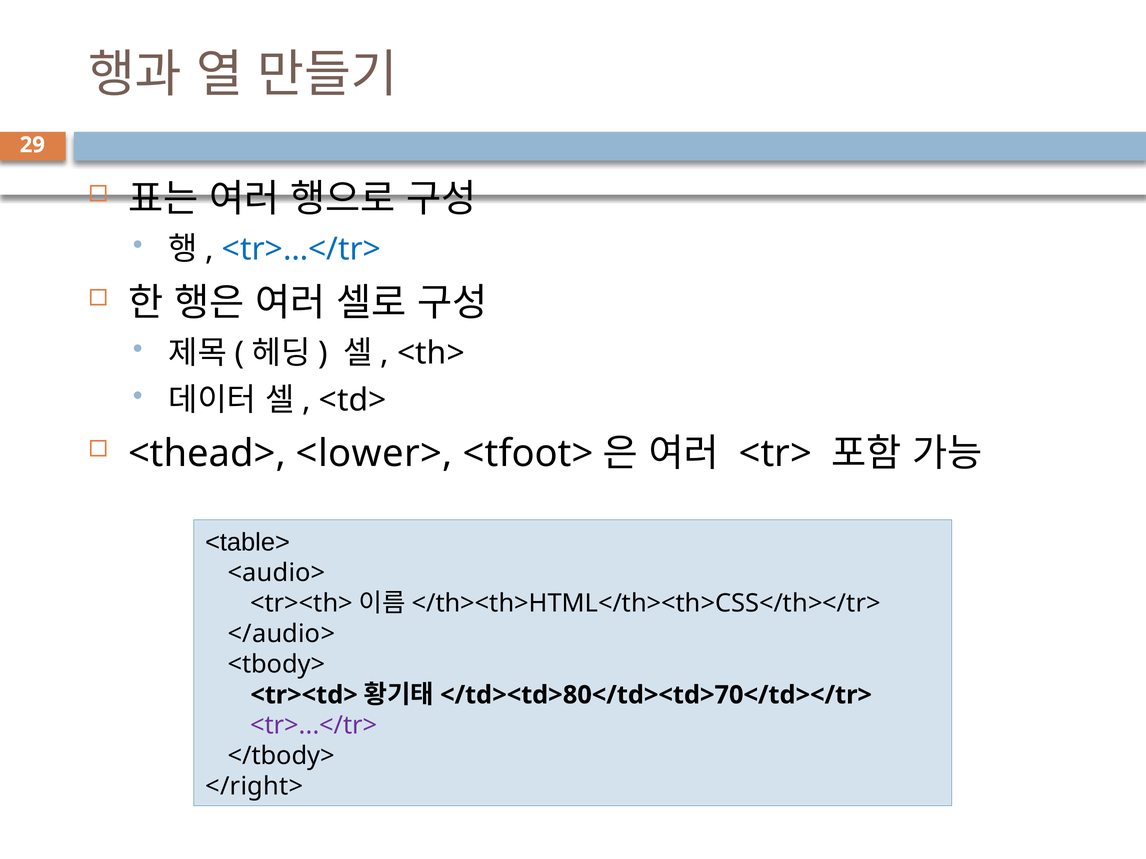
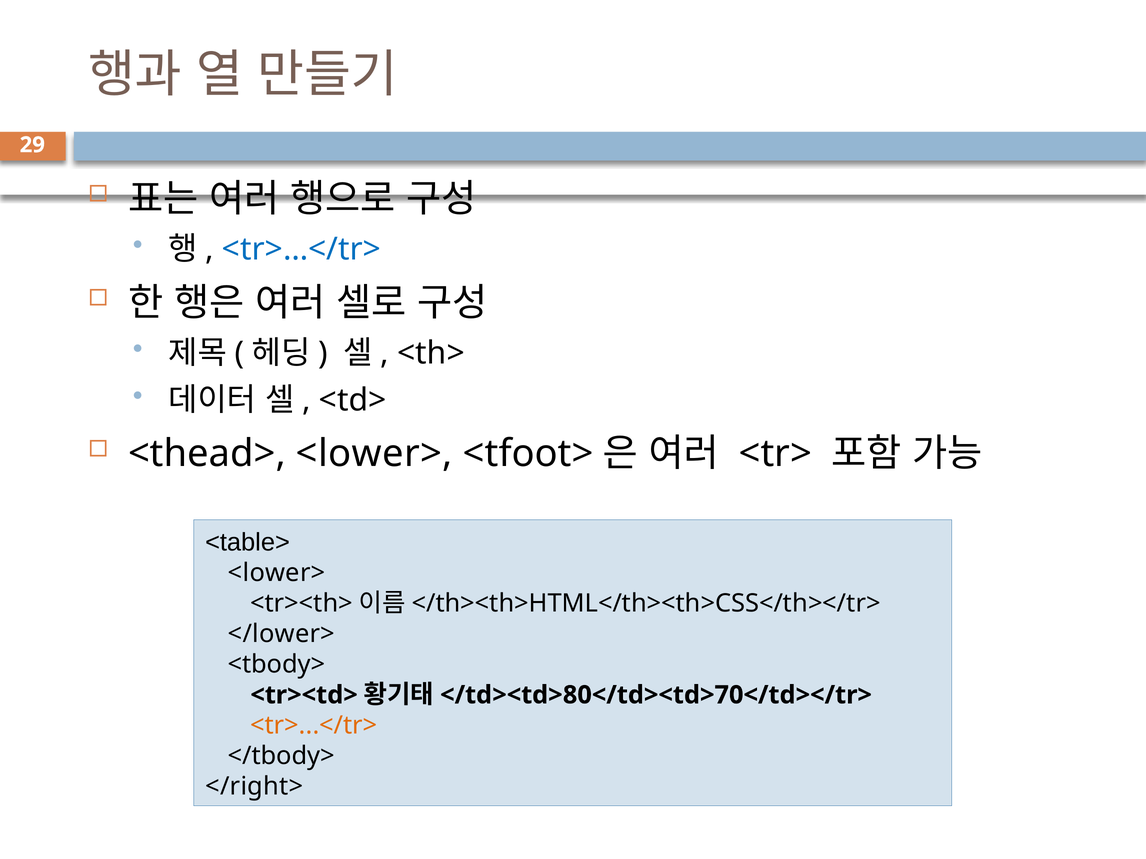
<audio> at (277, 573): <audio> -> <lower>
</audio>: </audio> -> </lower>
<tr>...</tr> colour: purple -> orange
